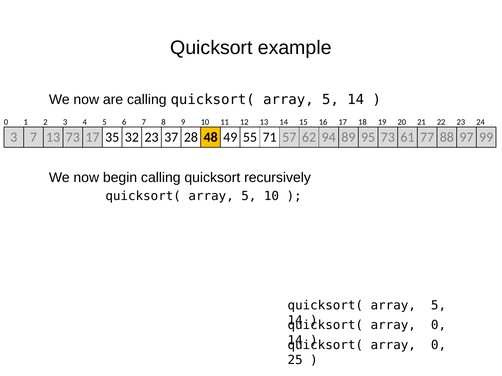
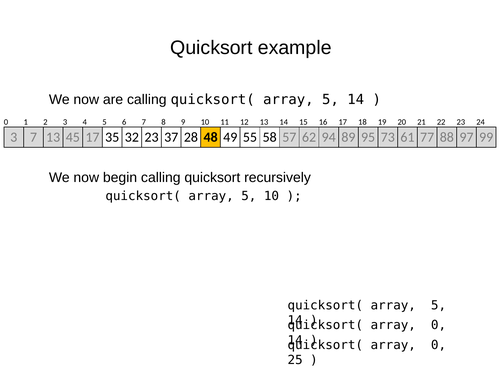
13 73: 73 -> 45
71: 71 -> 58
